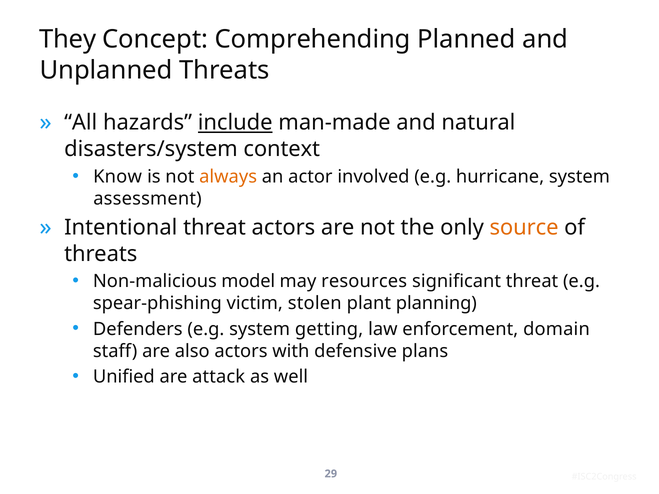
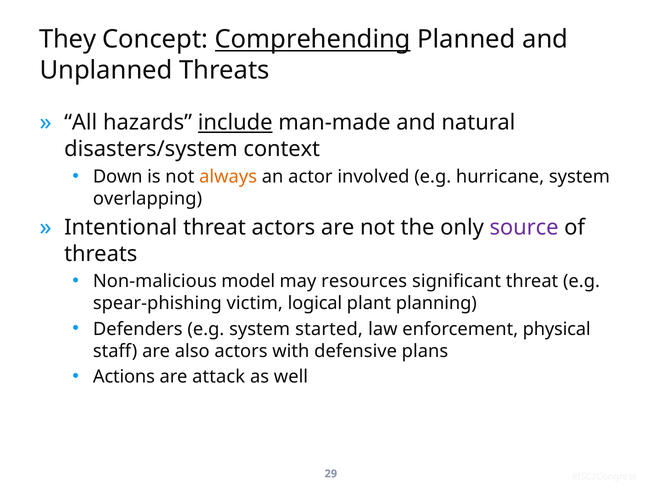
Comprehending underline: none -> present
Know: Know -> Down
assessment: assessment -> overlapping
source colour: orange -> purple
stolen: stolen -> logical
getting: getting -> started
domain: domain -> physical
Unified: Unified -> Actions
